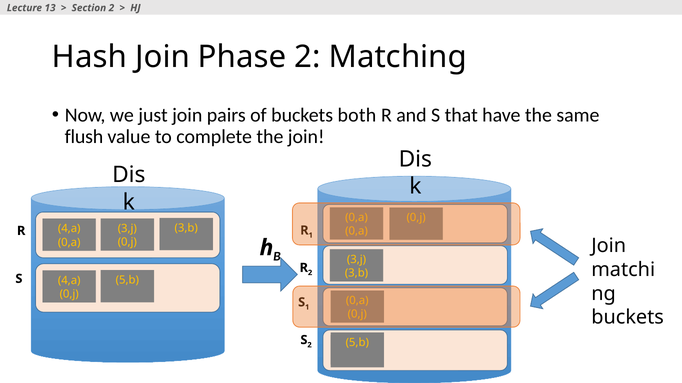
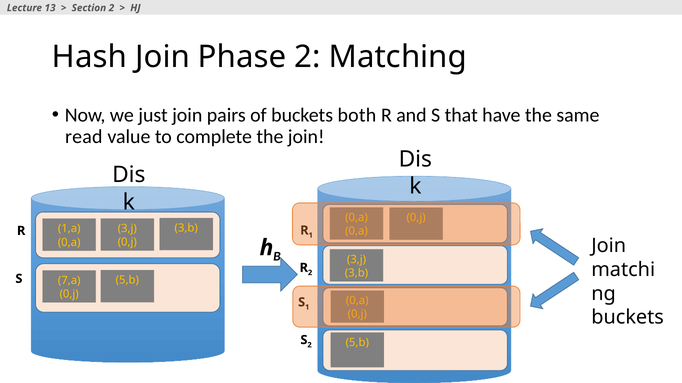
flush: flush -> read
4,a at (69, 229): 4,a -> 1,a
4,a at (69, 281): 4,a -> 7,a
